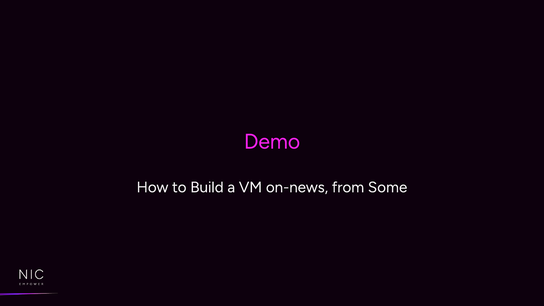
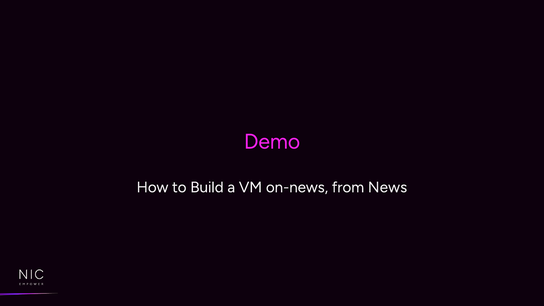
Some: Some -> News
